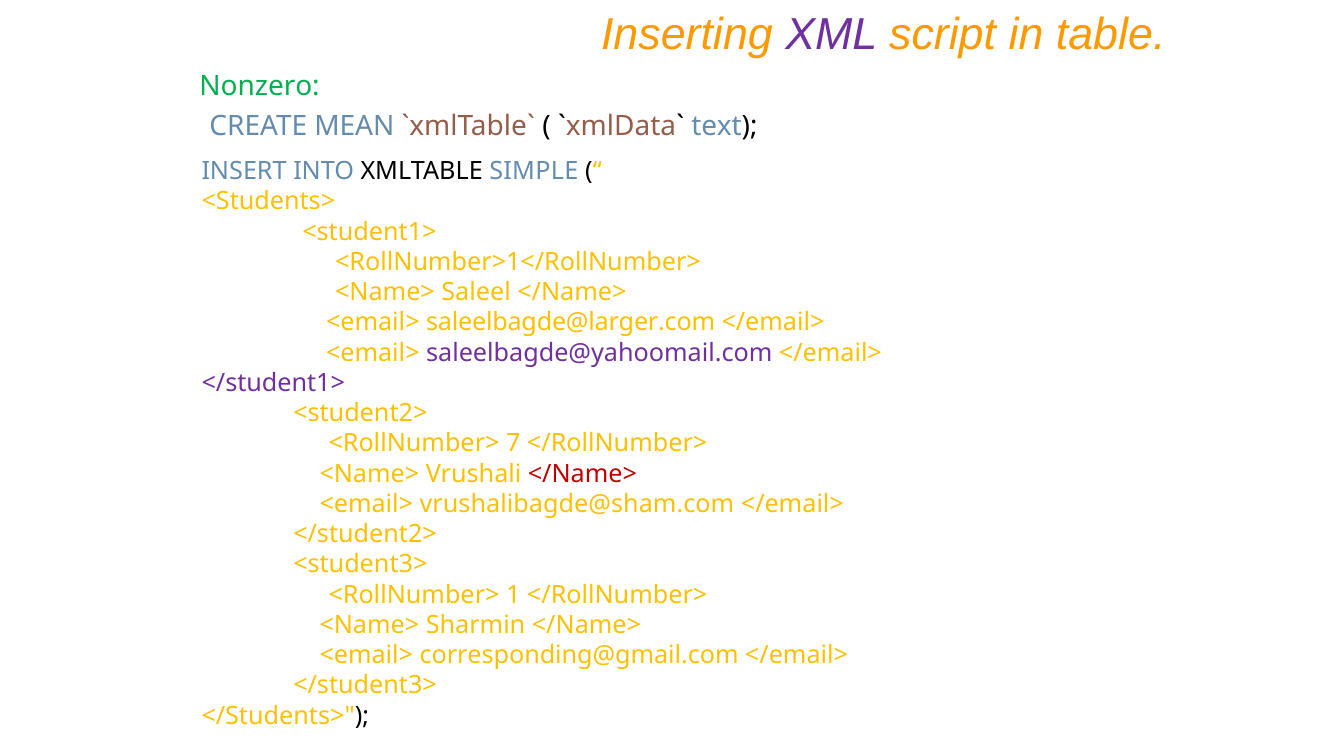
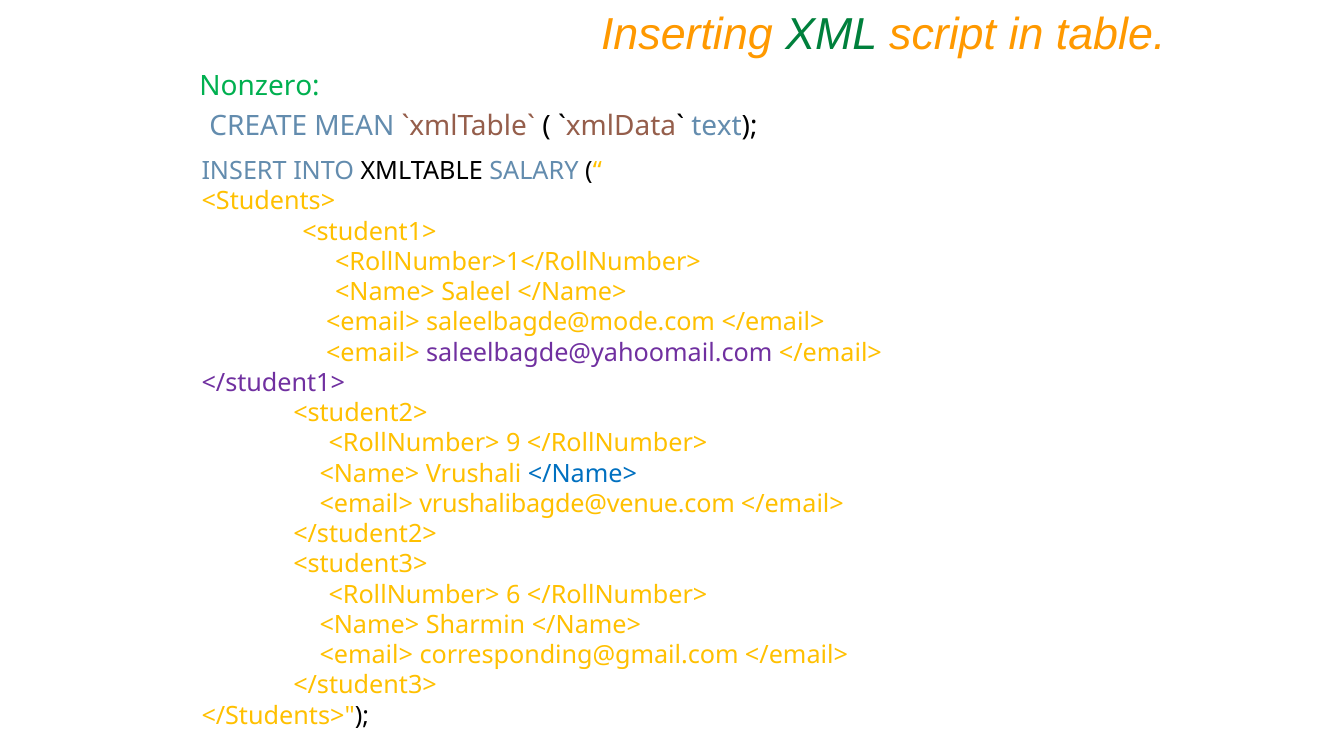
XML colour: purple -> green
SIMPLE: SIMPLE -> SALARY
saleelbagde@larger.com: saleelbagde@larger.com -> saleelbagde@mode.com
7: 7 -> 9
</Name> at (582, 474) colour: red -> blue
vrushalibagde@sham.com: vrushalibagde@sham.com -> vrushalibagde@venue.com
1: 1 -> 6
